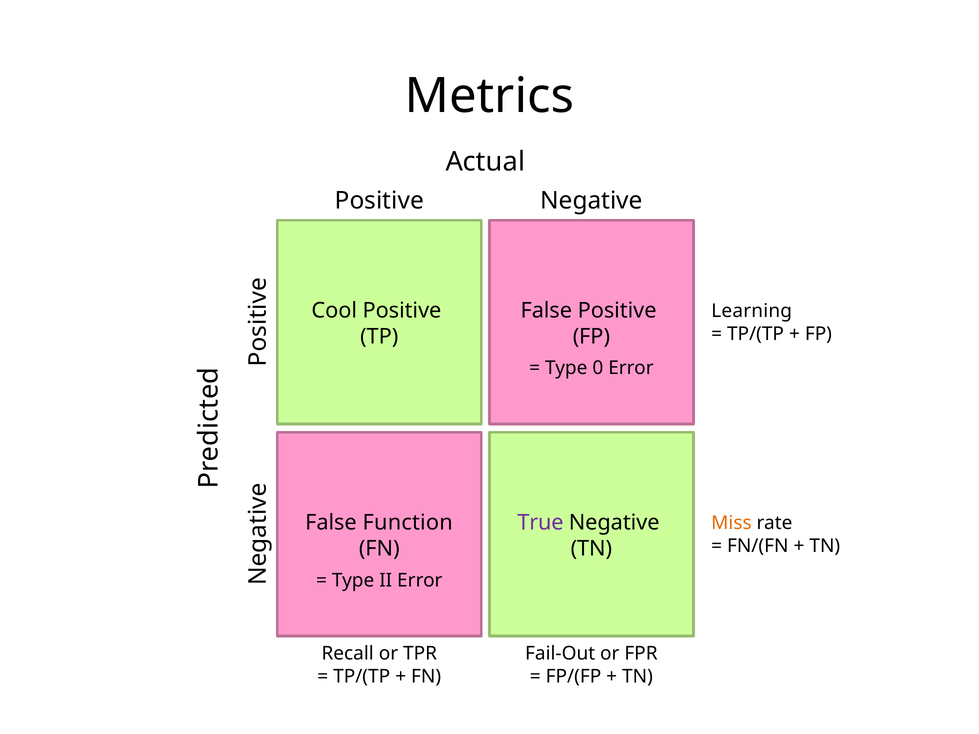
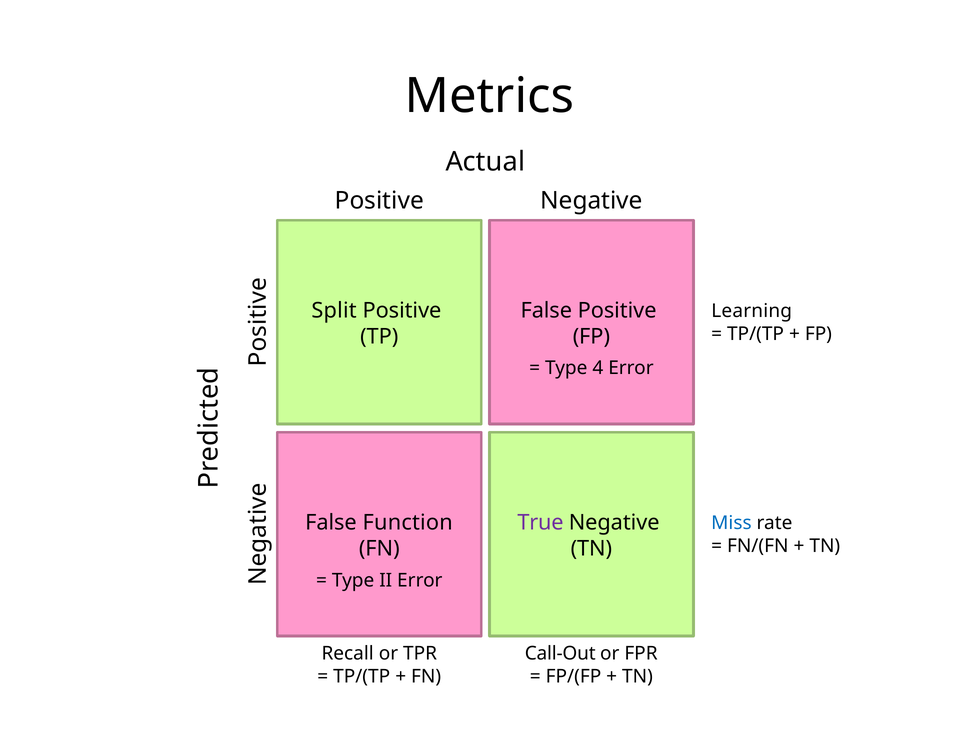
Cool: Cool -> Split
0: 0 -> 4
Miss colour: orange -> blue
Fail-Out: Fail-Out -> Call-Out
